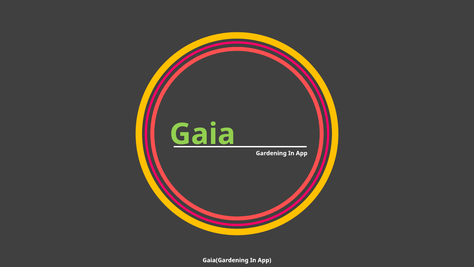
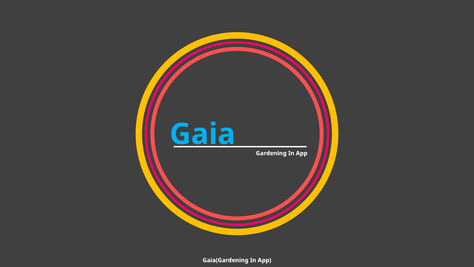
Gaia colour: light green -> light blue
